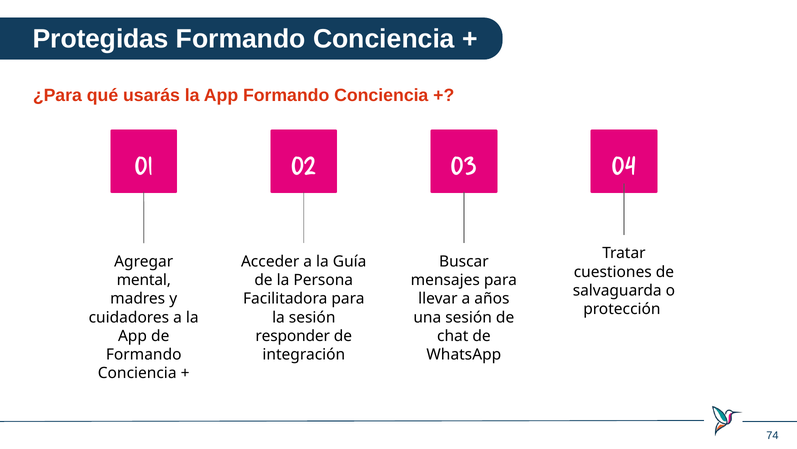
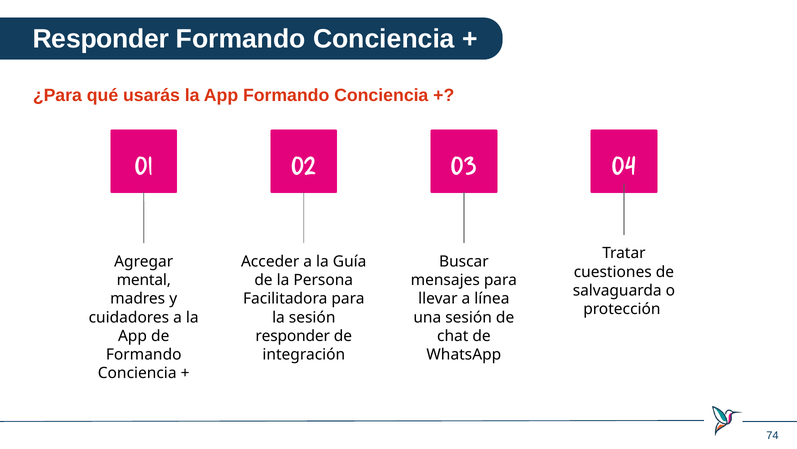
Protegidas at (101, 39): Protegidas -> Responder
años: años -> línea
